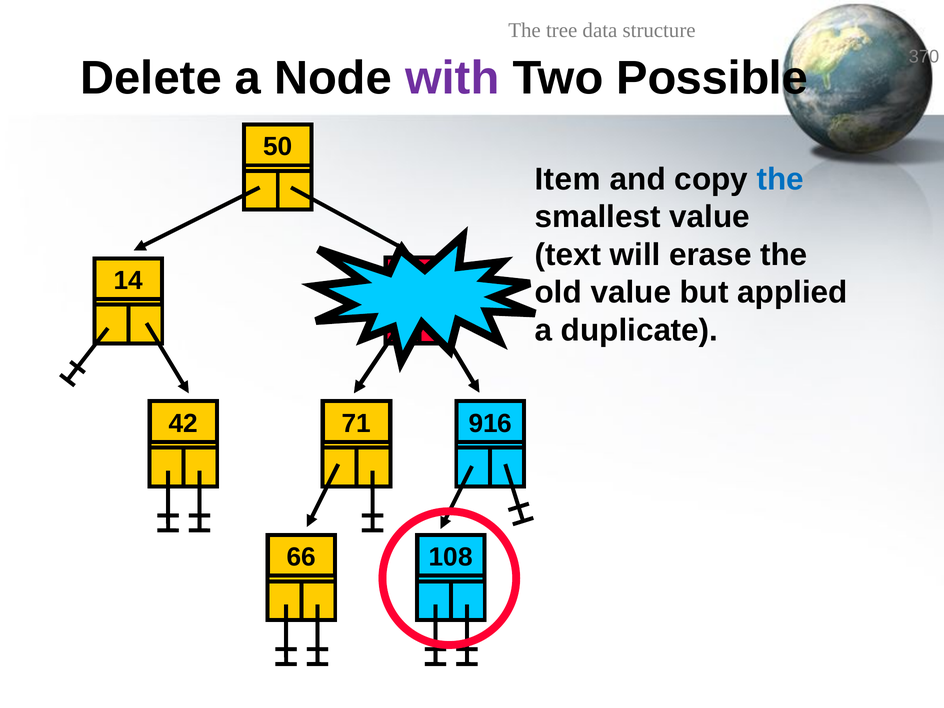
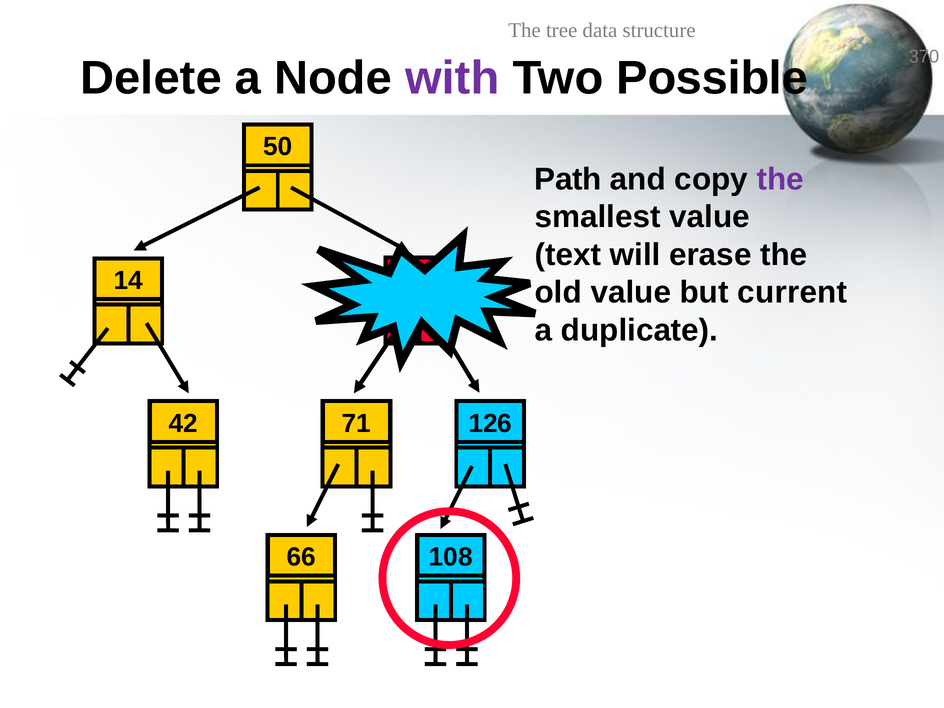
Item: Item -> Path
the at (780, 179) colour: blue -> purple
applied: applied -> current
916: 916 -> 126
